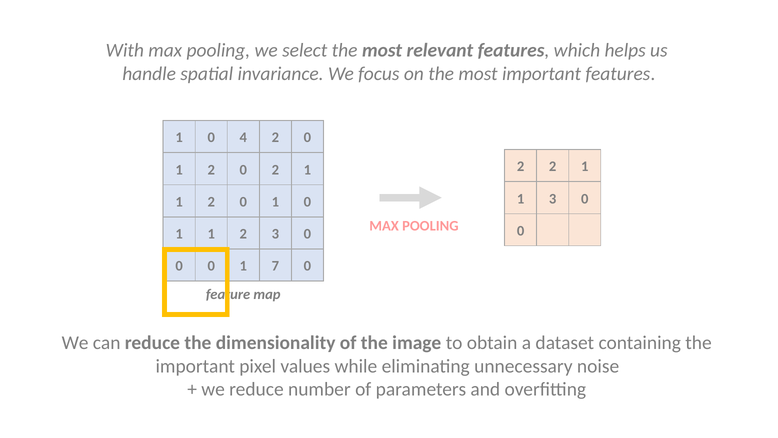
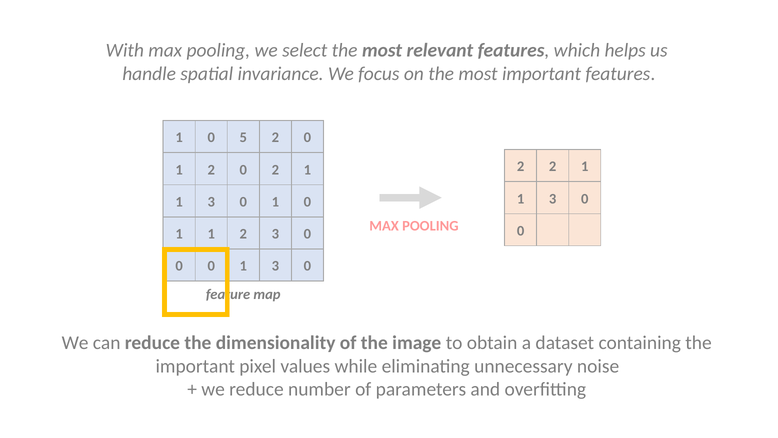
4: 4 -> 5
2 at (211, 202): 2 -> 3
0 1 7: 7 -> 3
